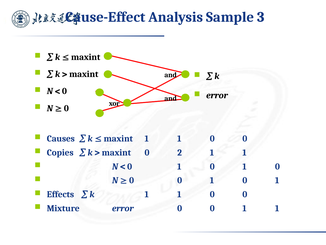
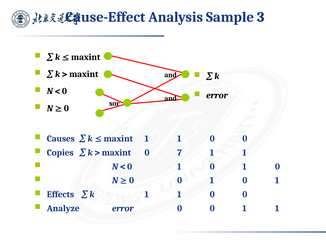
2: 2 -> 7
Mixture: Mixture -> Analyze
